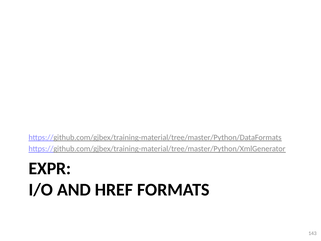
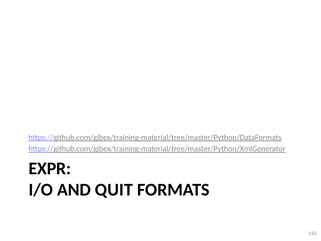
HREF: HREF -> QUIT
